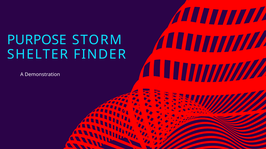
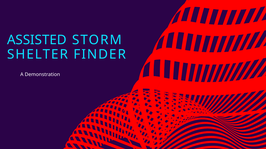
PURPOSE: PURPOSE -> ASSISTED
